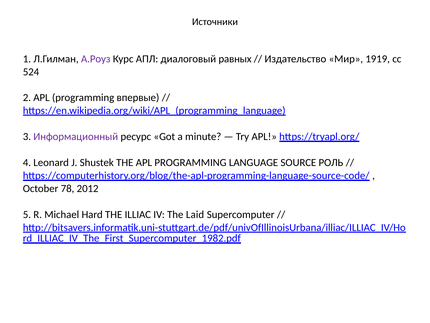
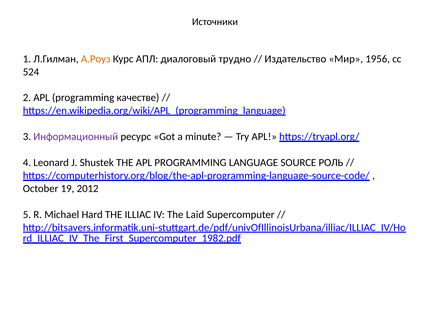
А.Роуз colour: purple -> orange
равных: равных -> трудно
1919: 1919 -> 1956
впервые: впервые -> качестве
78: 78 -> 19
